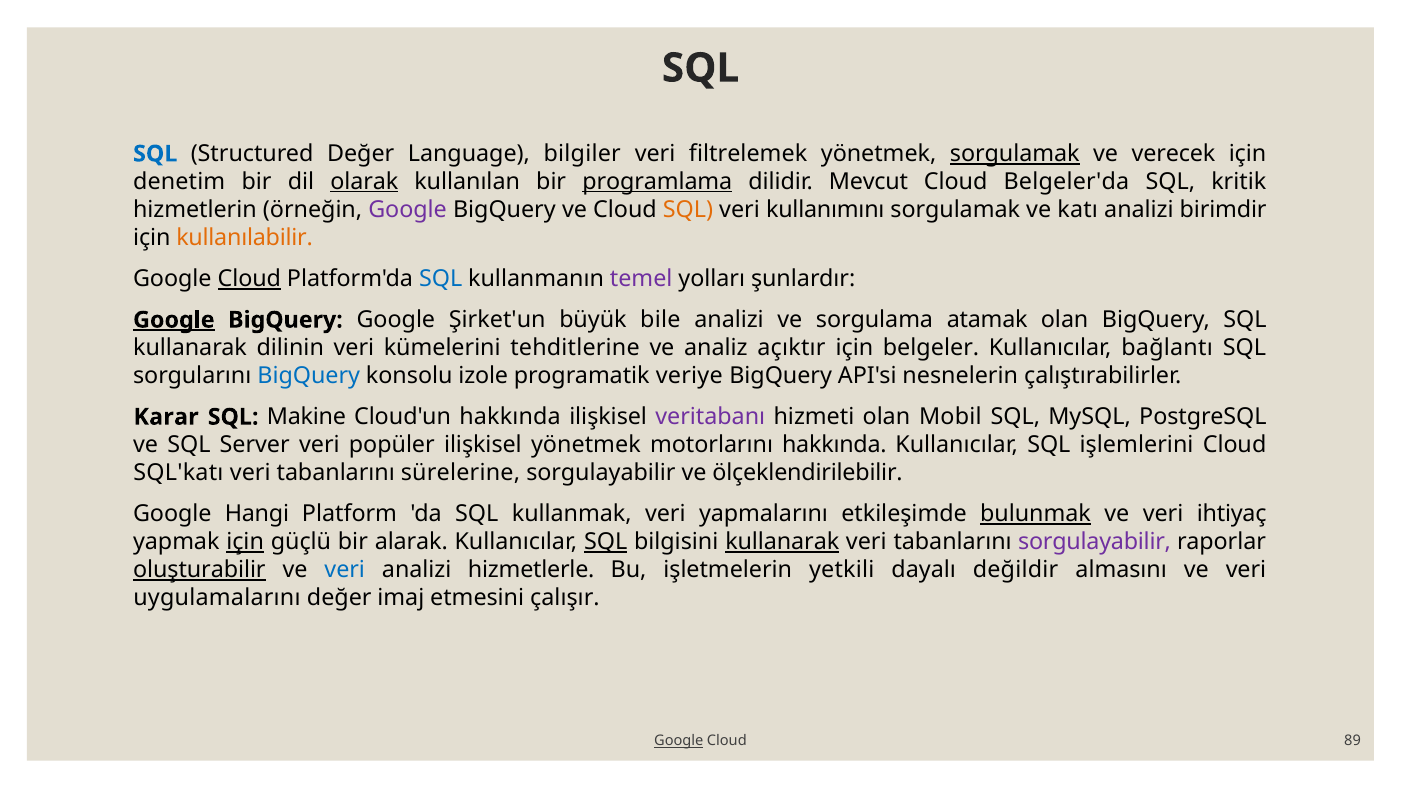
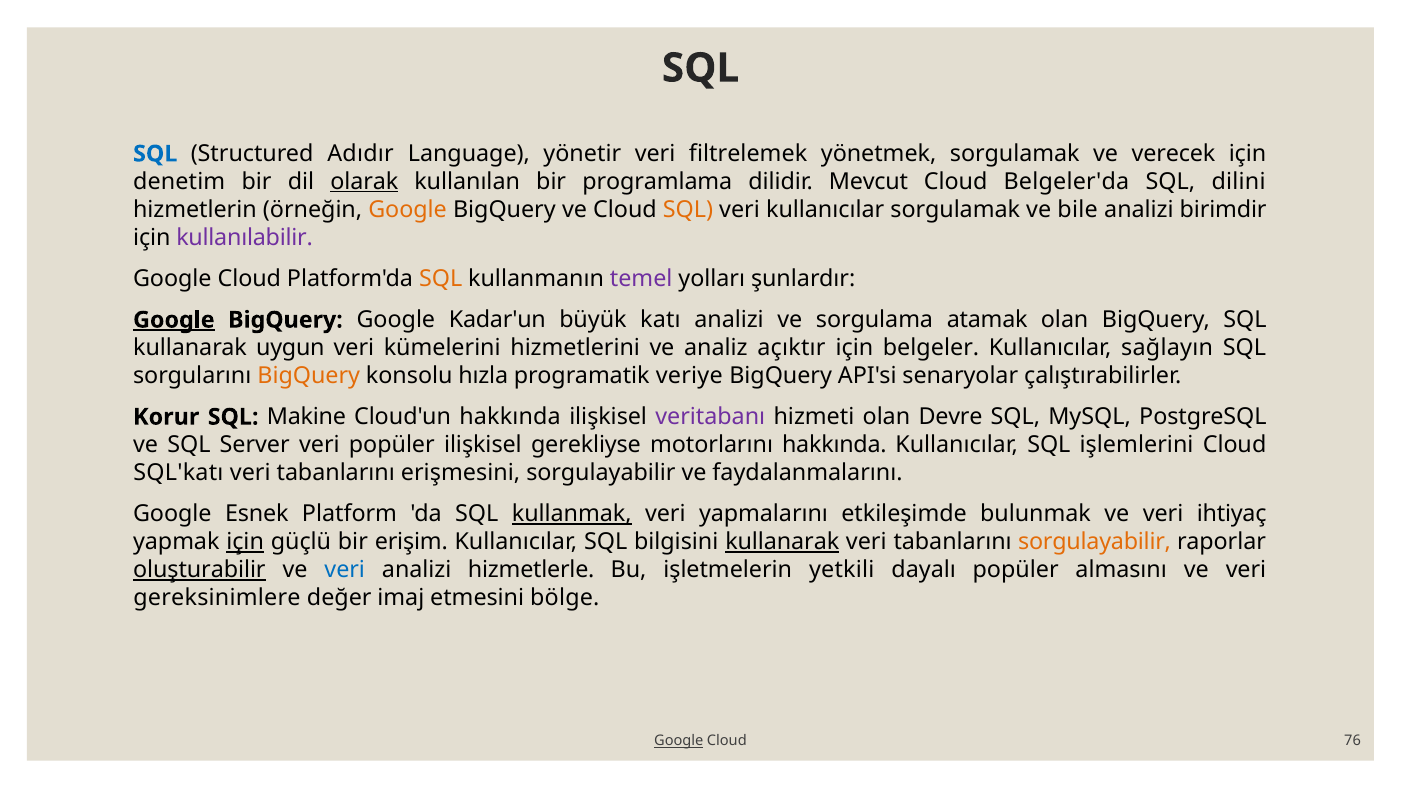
Structured Değer: Değer -> Adıdır
bilgiler: bilgiler -> yönetir
sorgulamak at (1015, 154) underline: present -> none
programlama underline: present -> none
kritik: kritik -> dilini
Google at (408, 210) colour: purple -> orange
veri kullanımını: kullanımını -> kullanıcılar
katı: katı -> bile
kullanılabilir colour: orange -> purple
Cloud at (249, 279) underline: present -> none
SQL at (441, 279) colour: blue -> orange
Şirket'un: Şirket'un -> Kadar'un
bile: bile -> katı
dilinin: dilinin -> uygun
tehditlerine: tehditlerine -> hizmetlerini
bağlantı: bağlantı -> sağlayın
BigQuery at (309, 376) colour: blue -> orange
izole: izole -> hızla
nesnelerin: nesnelerin -> senaryolar
Karar: Karar -> Korur
Mobil: Mobil -> Devre
ilişkisel yönetmek: yönetmek -> gerekliyse
sürelerine: sürelerine -> erişmesini
ölçeklendirilebilir: ölçeklendirilebilir -> faydalanmalarını
Hangi: Hangi -> Esnek
kullanmak underline: none -> present
bulunmak underline: present -> none
alarak: alarak -> erişim
SQL at (606, 542) underline: present -> none
sorgulayabilir at (1095, 542) colour: purple -> orange
dayalı değildir: değildir -> popüler
uygulamalarını: uygulamalarını -> gereksinimlere
çalışır: çalışır -> bölge
89: 89 -> 76
